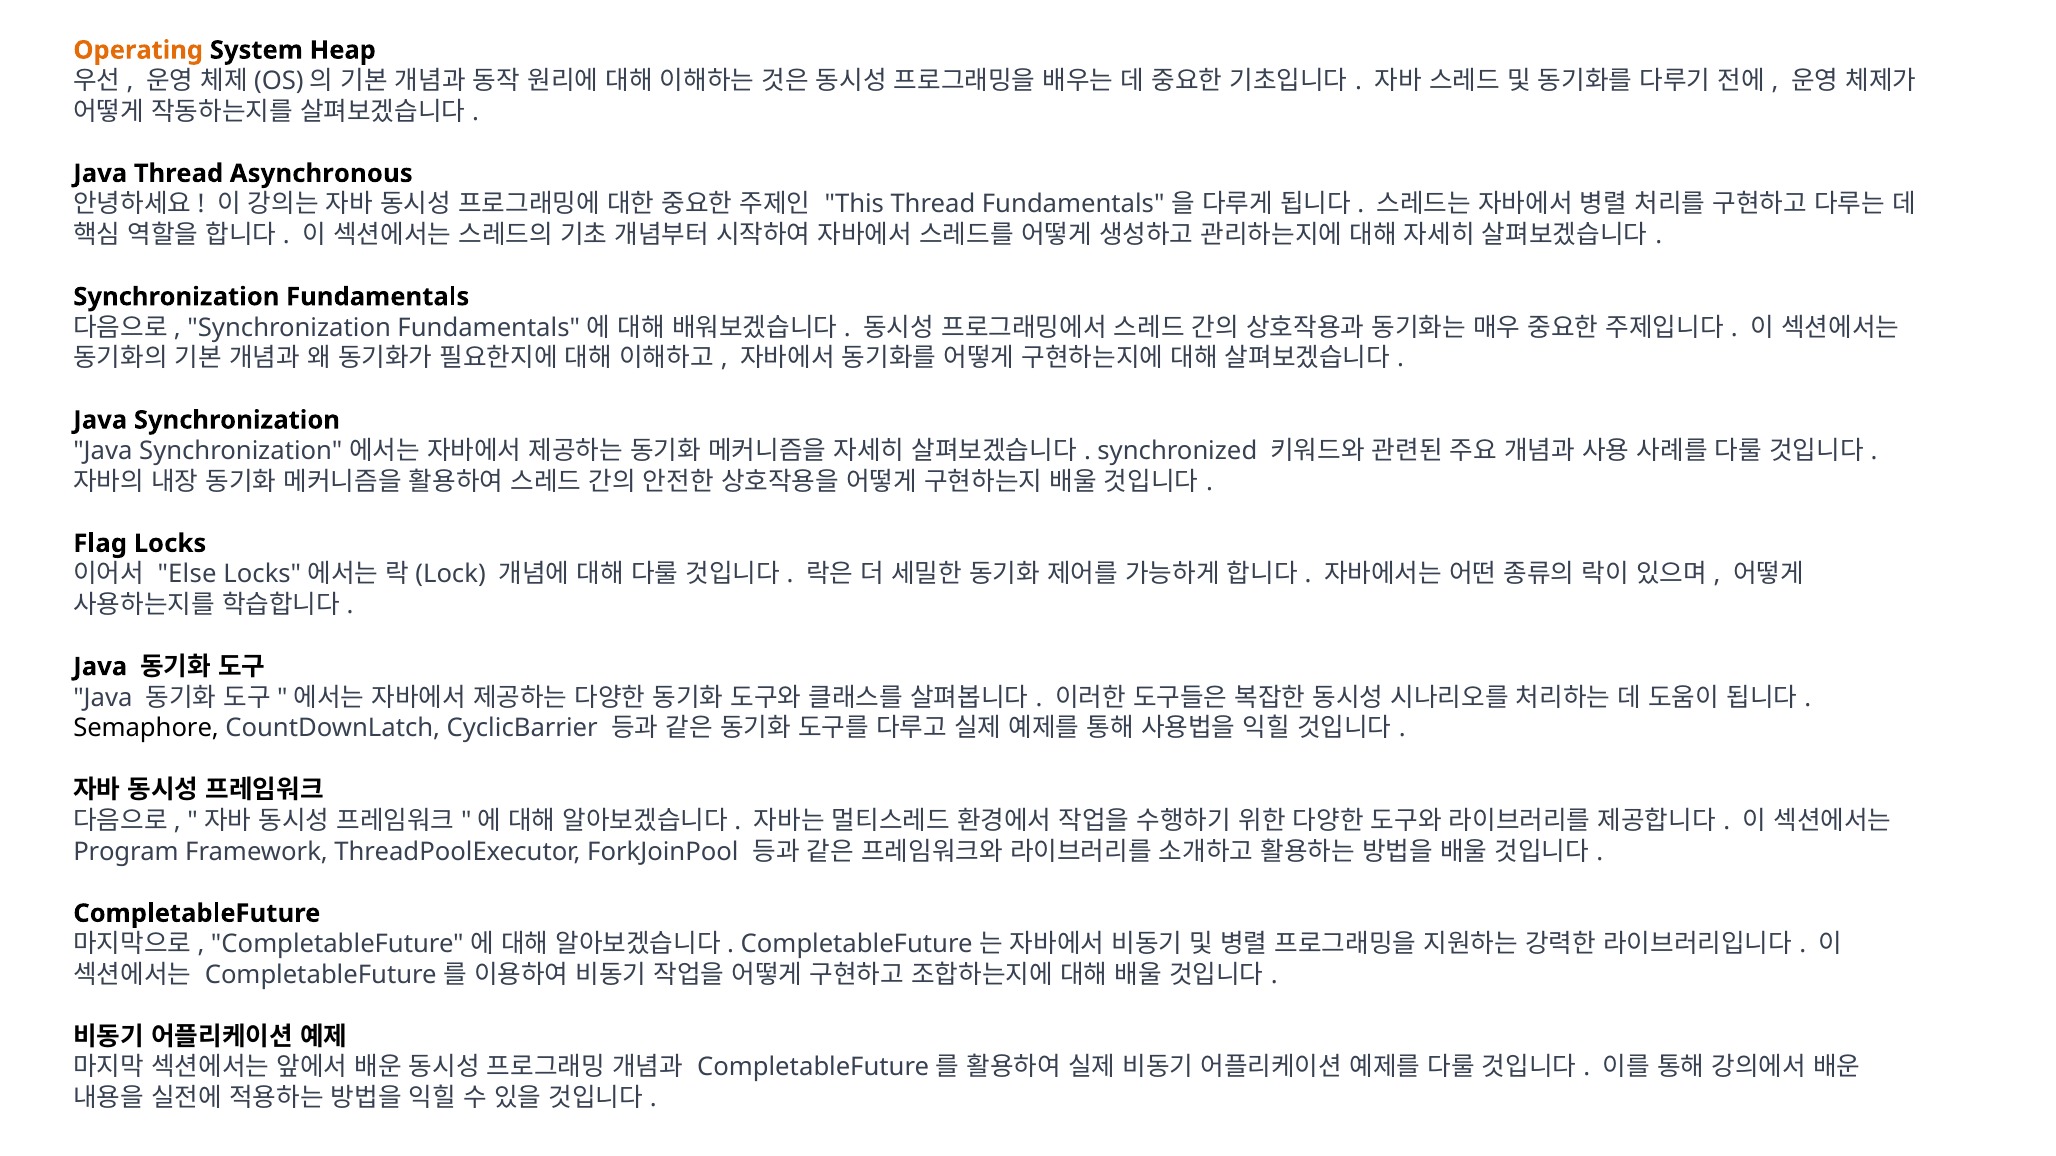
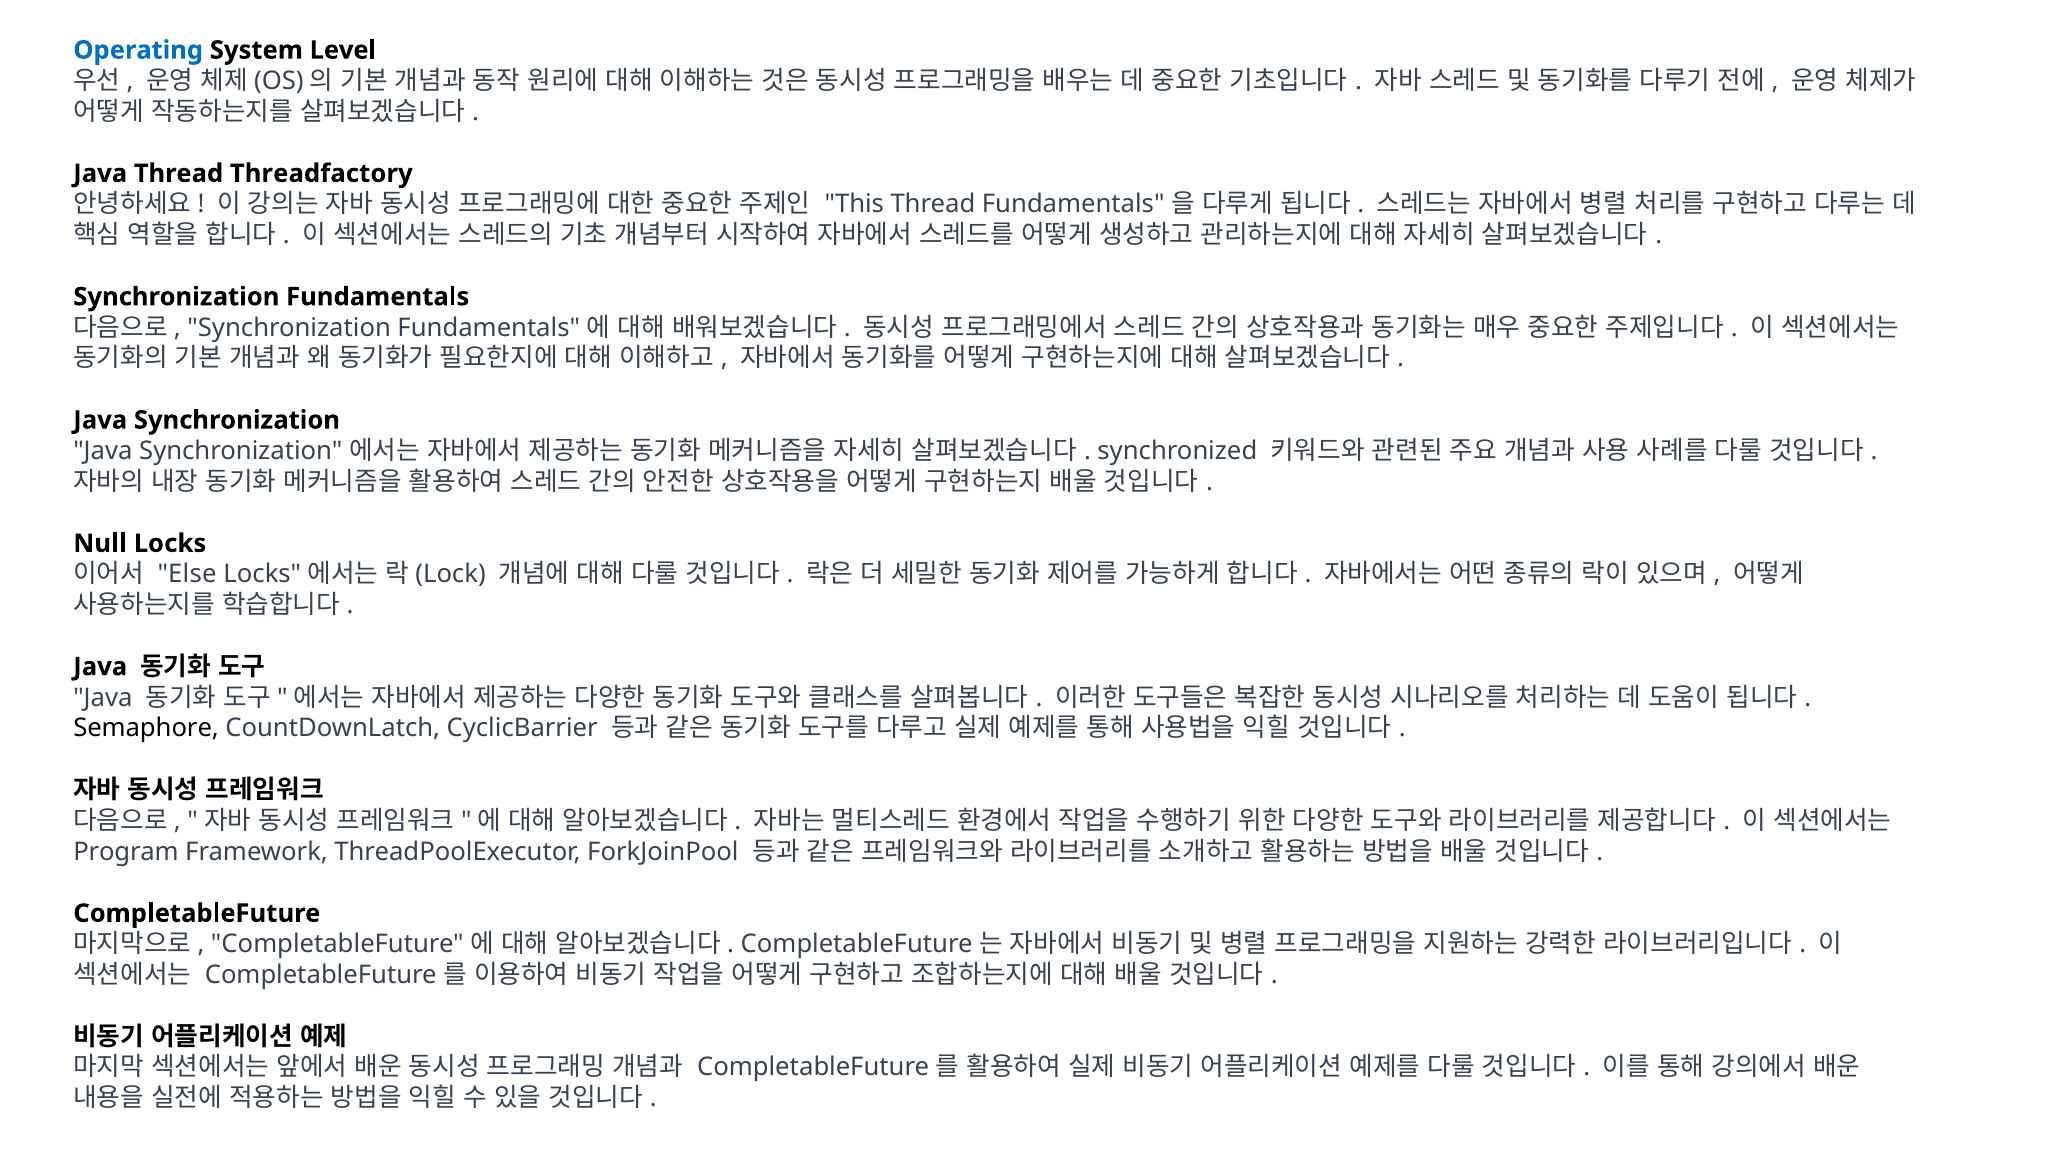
Operating colour: orange -> blue
Heap: Heap -> Level
Asynchronous: Asynchronous -> Threadfactory
Flag: Flag -> Null
